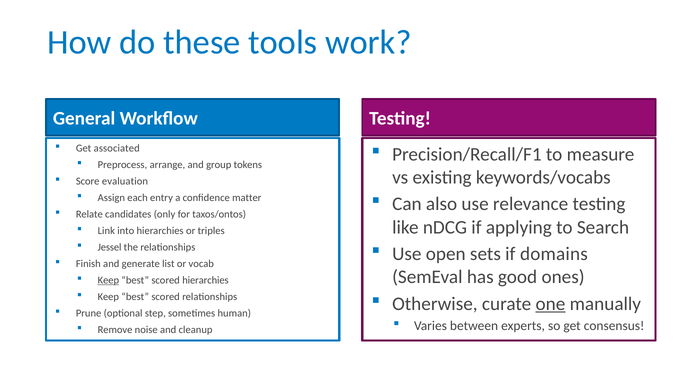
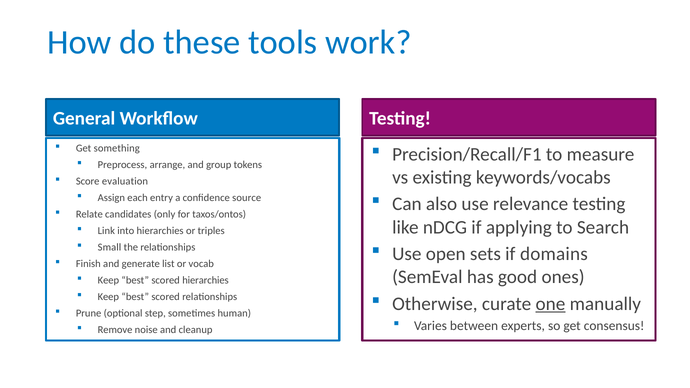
associated: associated -> something
matter: matter -> source
Jessel: Jessel -> Small
Keep at (108, 280) underline: present -> none
